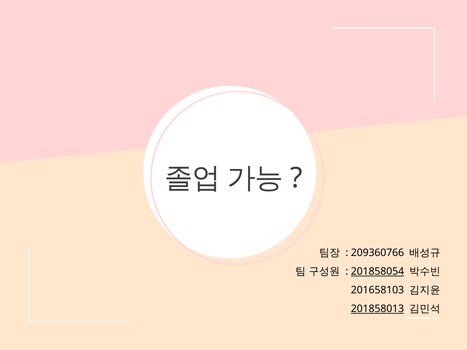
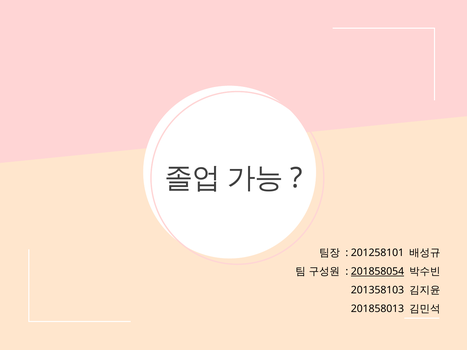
209360766: 209360766 -> 201258101
201658103: 201658103 -> 201358103
201858013 underline: present -> none
